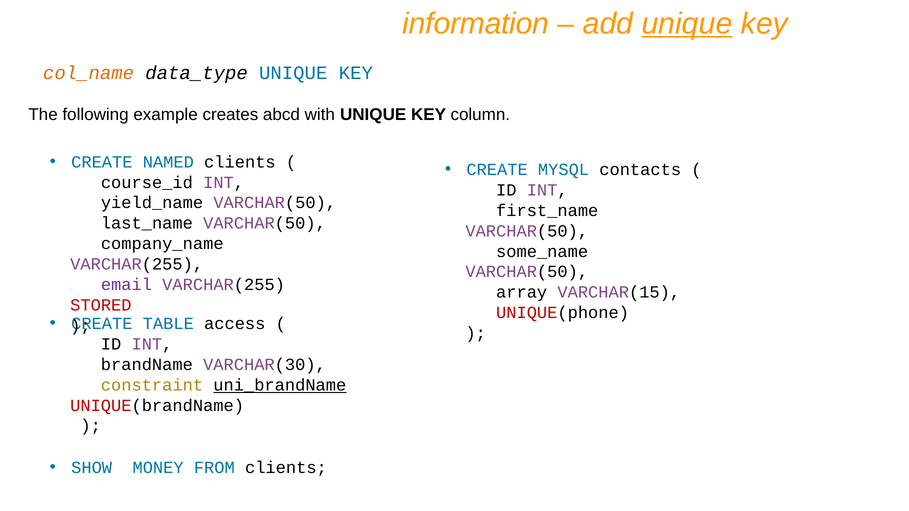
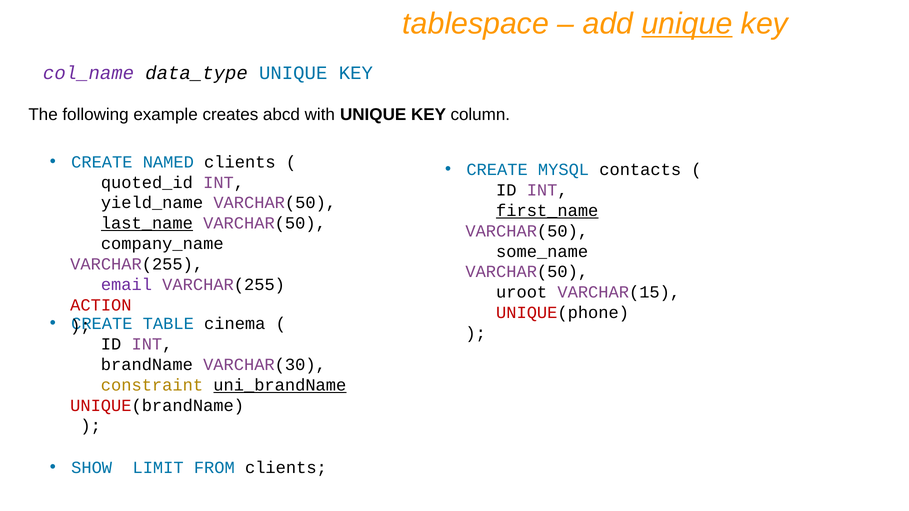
information: information -> tablespace
col_name colour: orange -> purple
course_id: course_id -> quoted_id
first_name underline: none -> present
last_name underline: none -> present
array: array -> uroot
STORED: STORED -> ACTION
access: access -> cinema
MONEY: MONEY -> LIMIT
